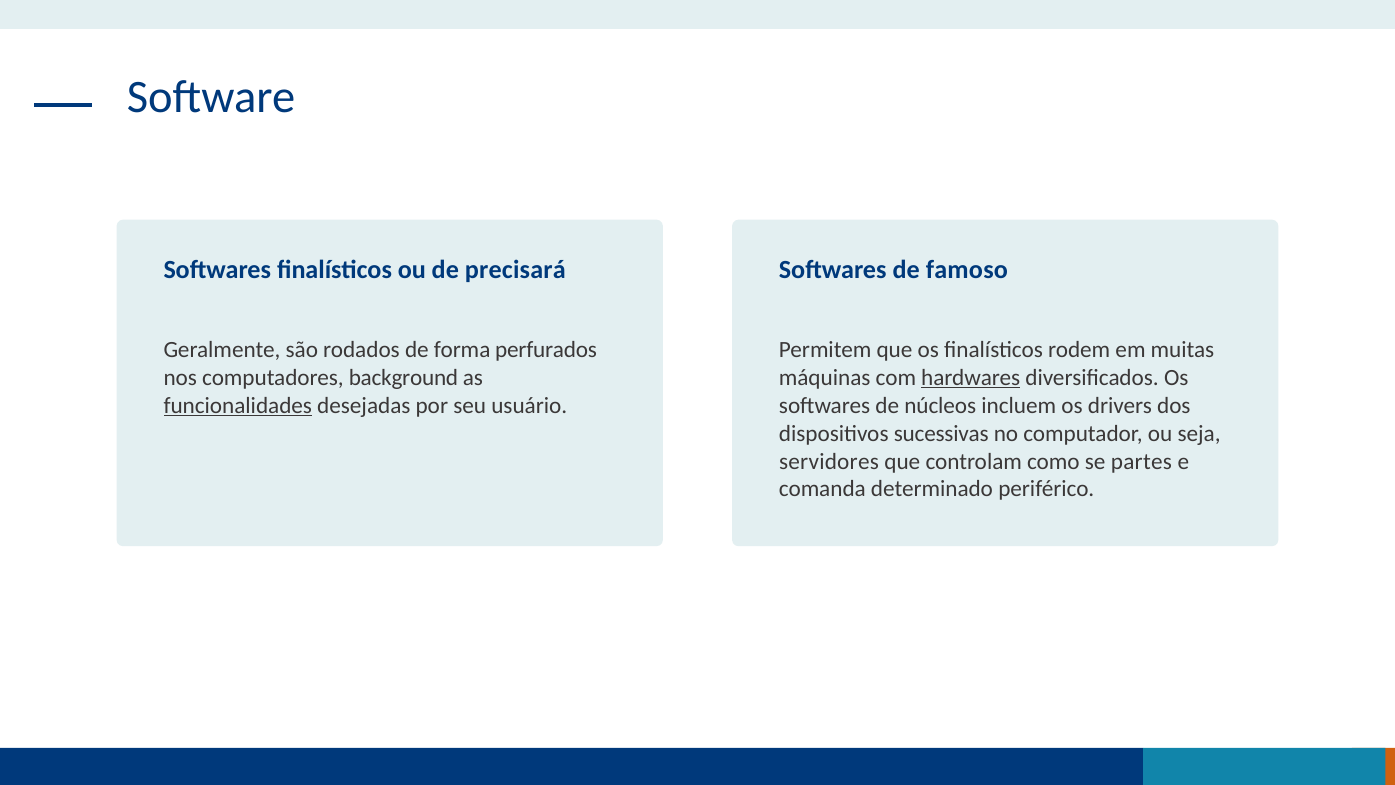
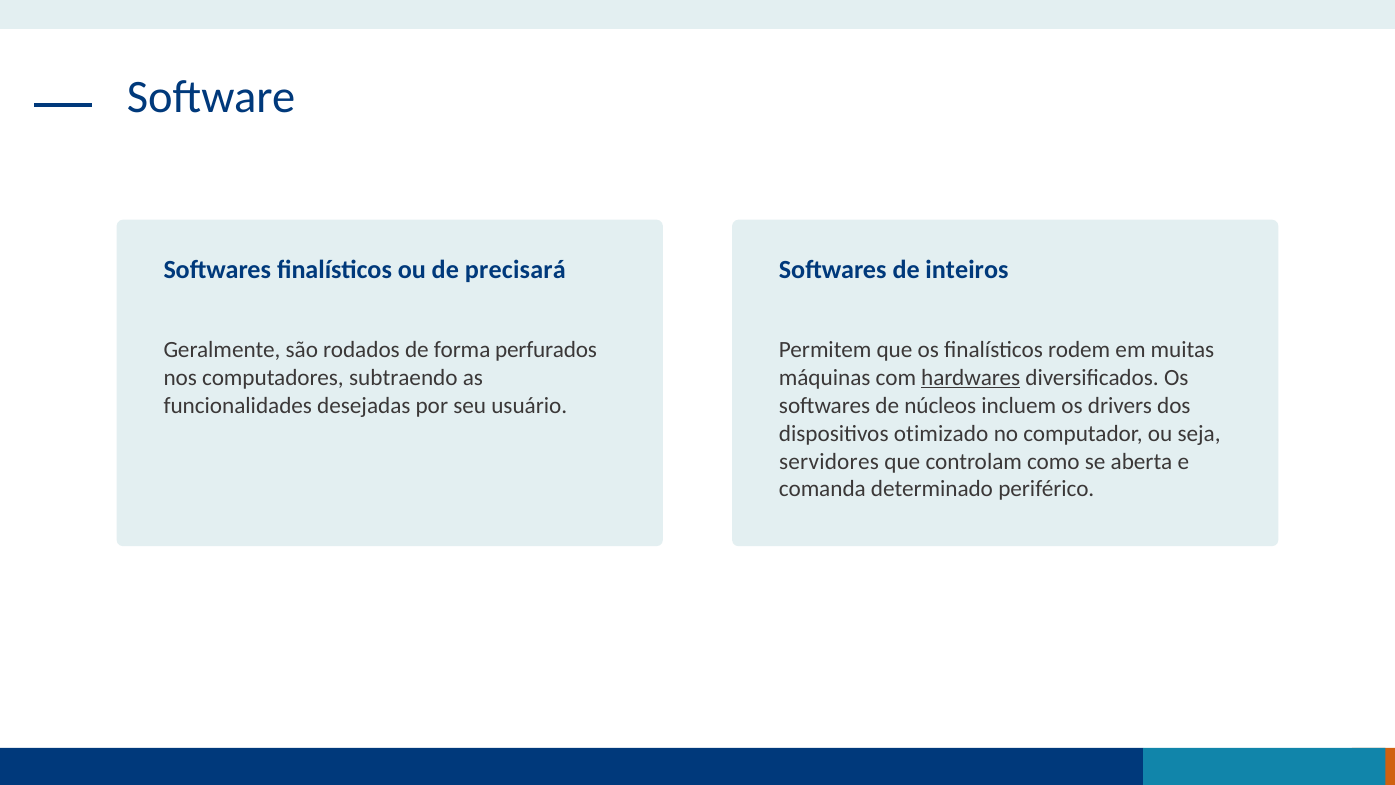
famoso: famoso -> inteiros
background: background -> subtraendo
funcionalidades underline: present -> none
sucessivas: sucessivas -> otimizado
partes: partes -> aberta
